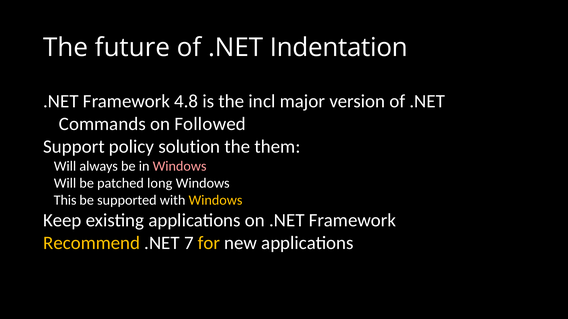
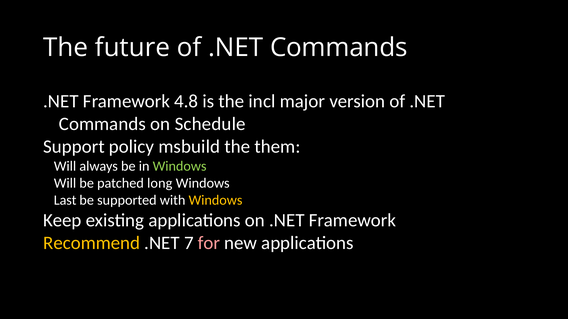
future of .NET Indentation: Indentation -> Commands
Followed: Followed -> Schedule
solution: solution -> msbuild
Windows at (180, 166) colour: pink -> light green
This: This -> Last
for colour: yellow -> pink
